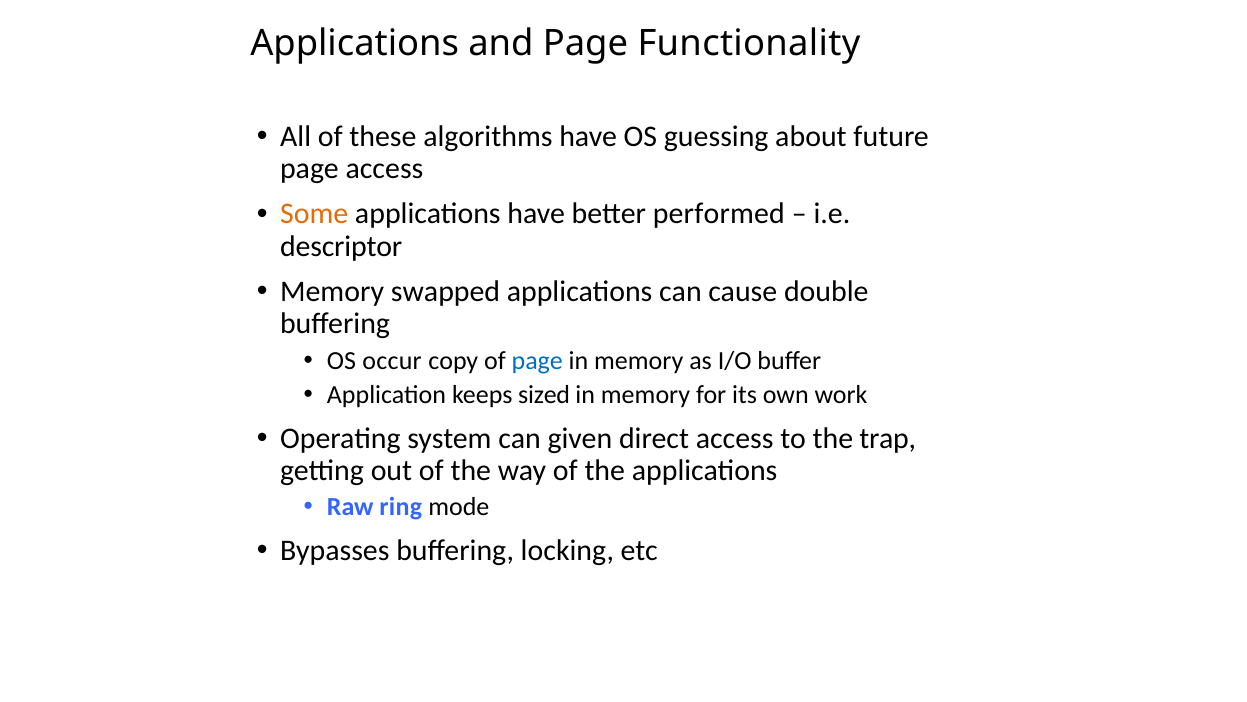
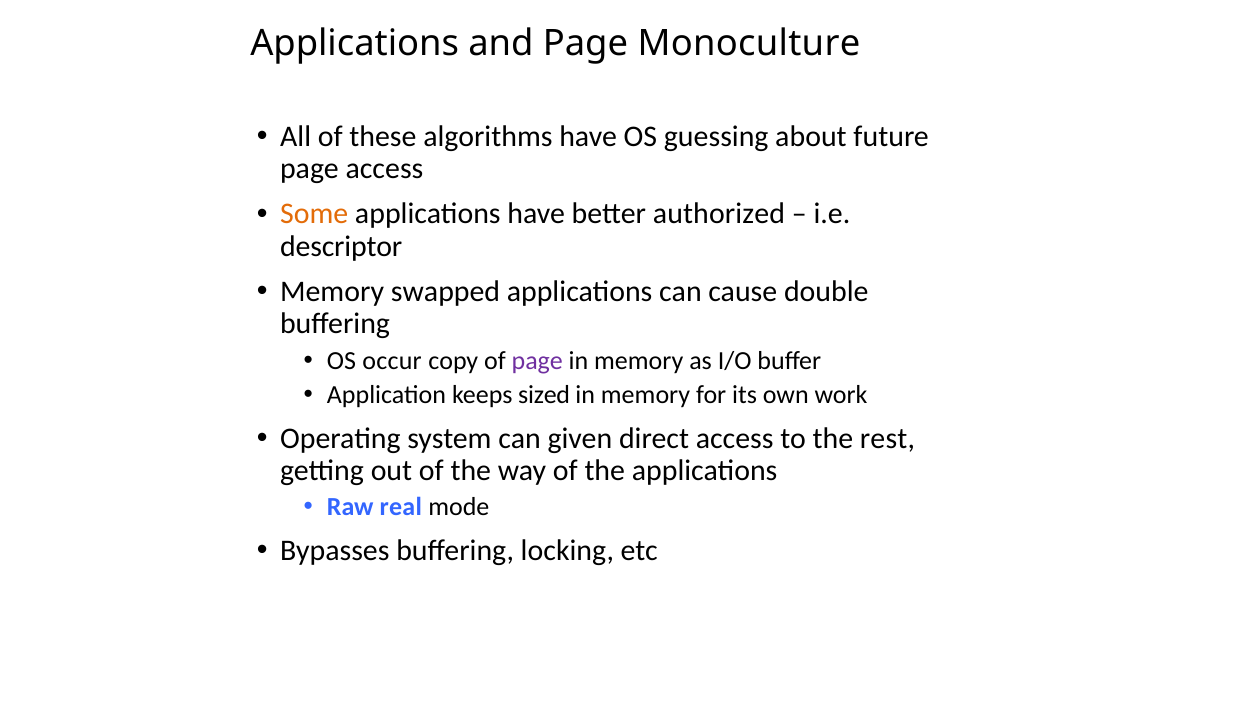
Functionality: Functionality -> Monoculture
performed: performed -> authorized
page at (537, 360) colour: blue -> purple
trap: trap -> rest
ring: ring -> real
